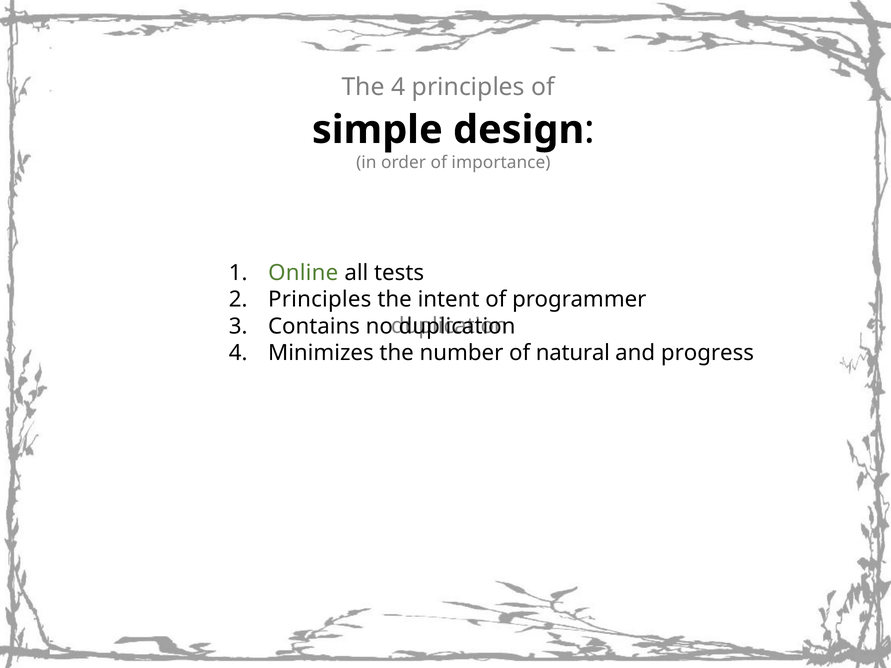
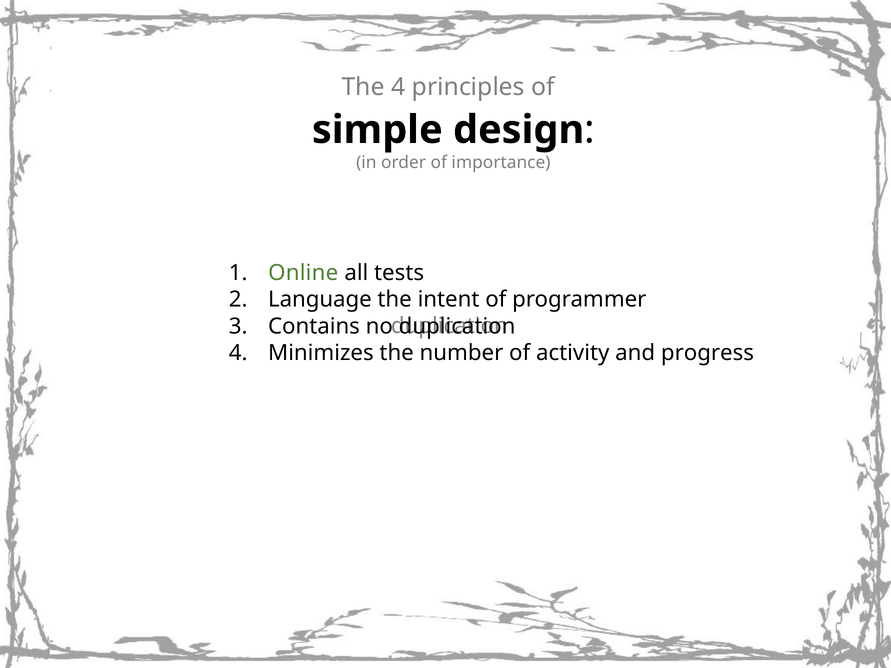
Principles at (320, 300): Principles -> Language
natural: natural -> activity
